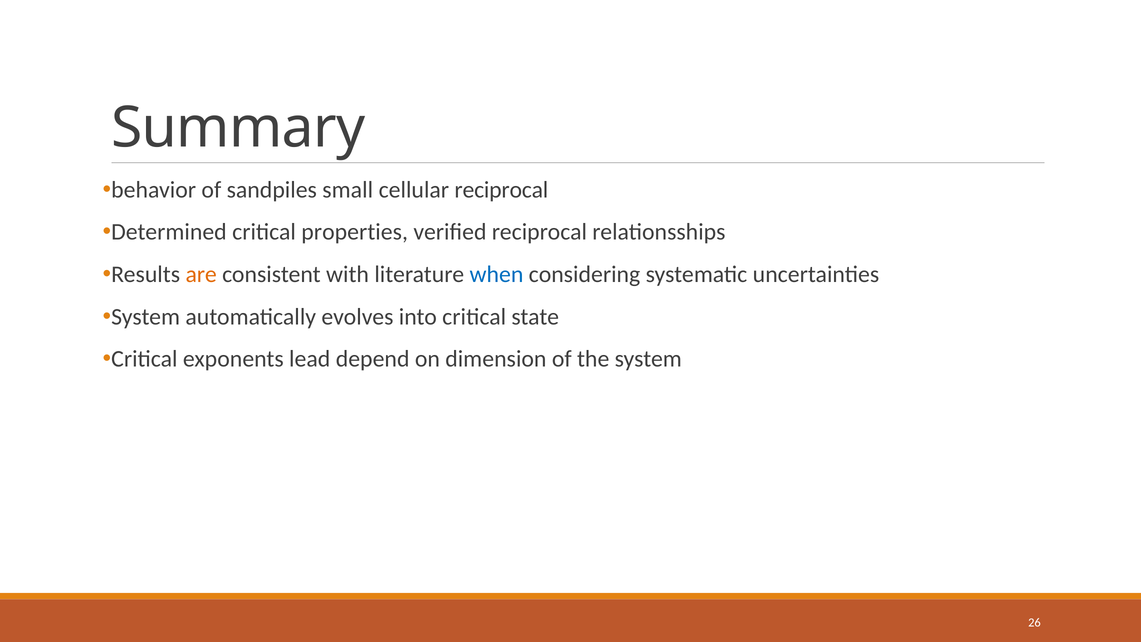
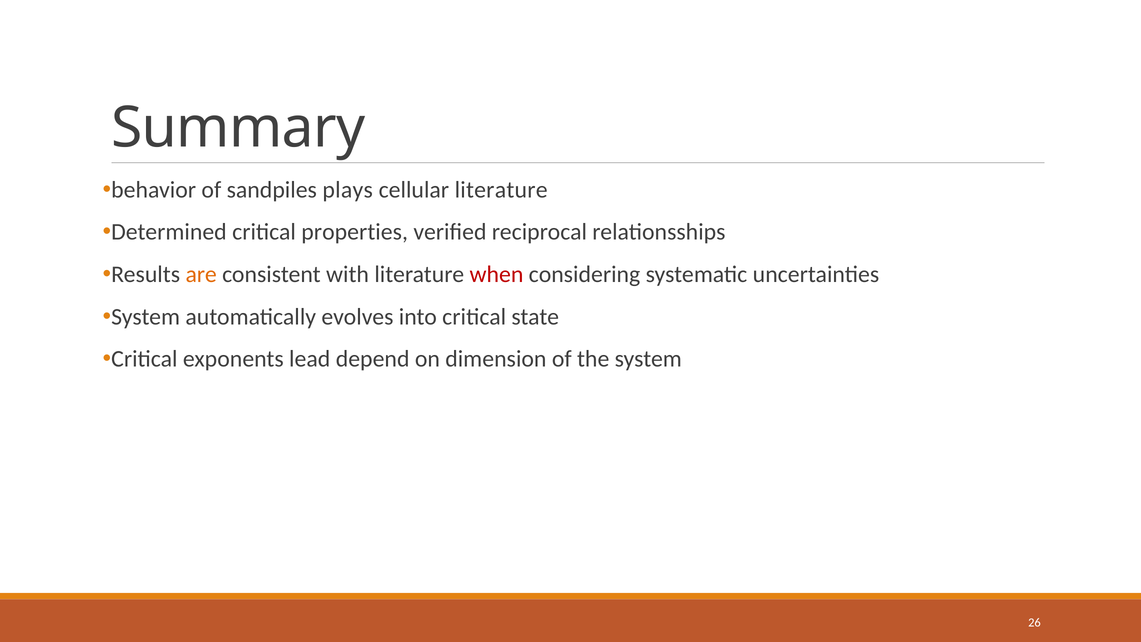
small: small -> plays
cellular reciprocal: reciprocal -> literature
when colour: blue -> red
